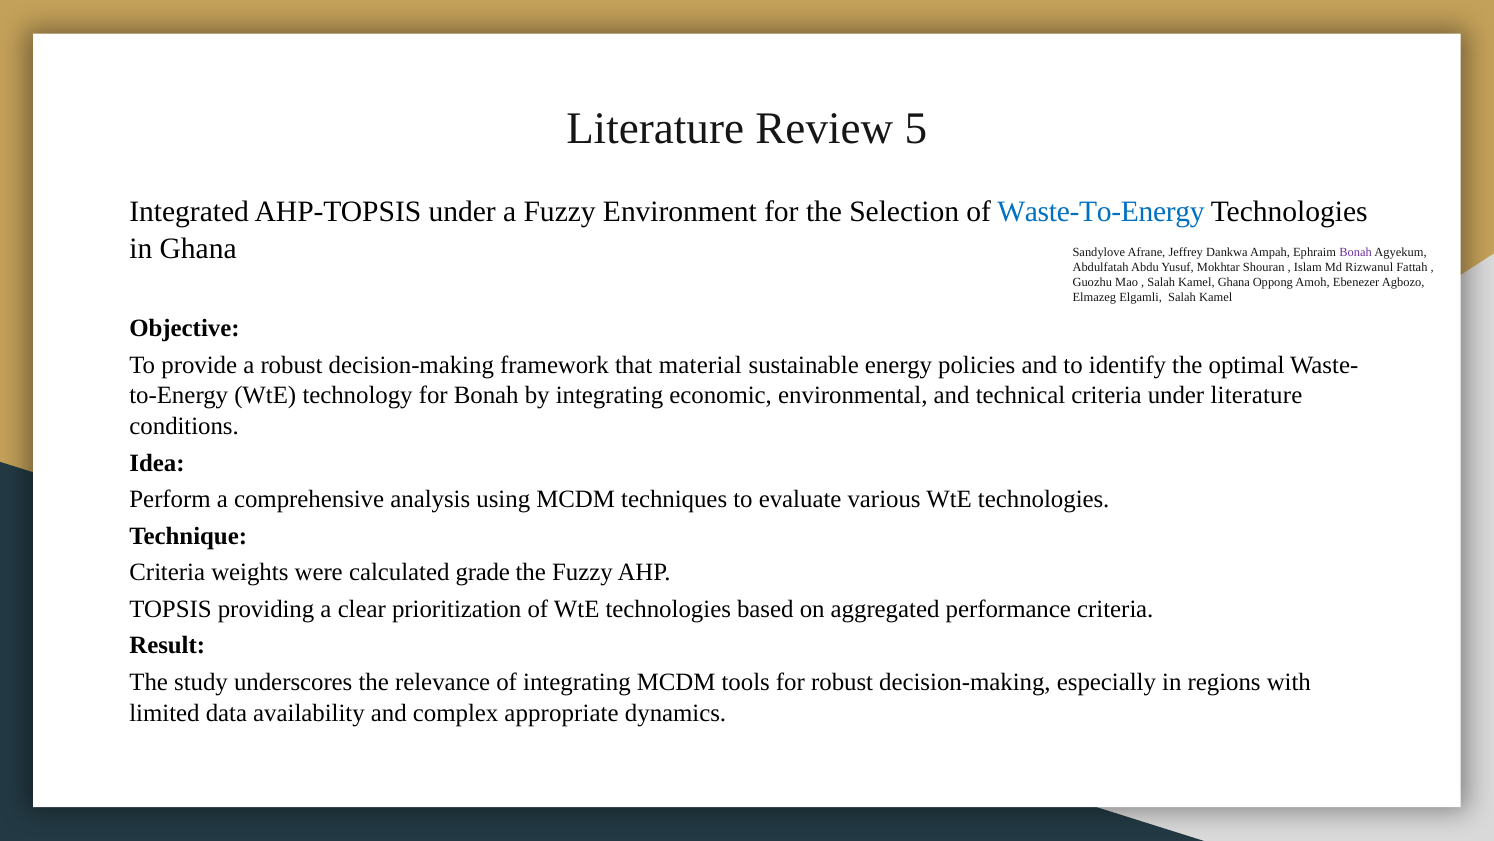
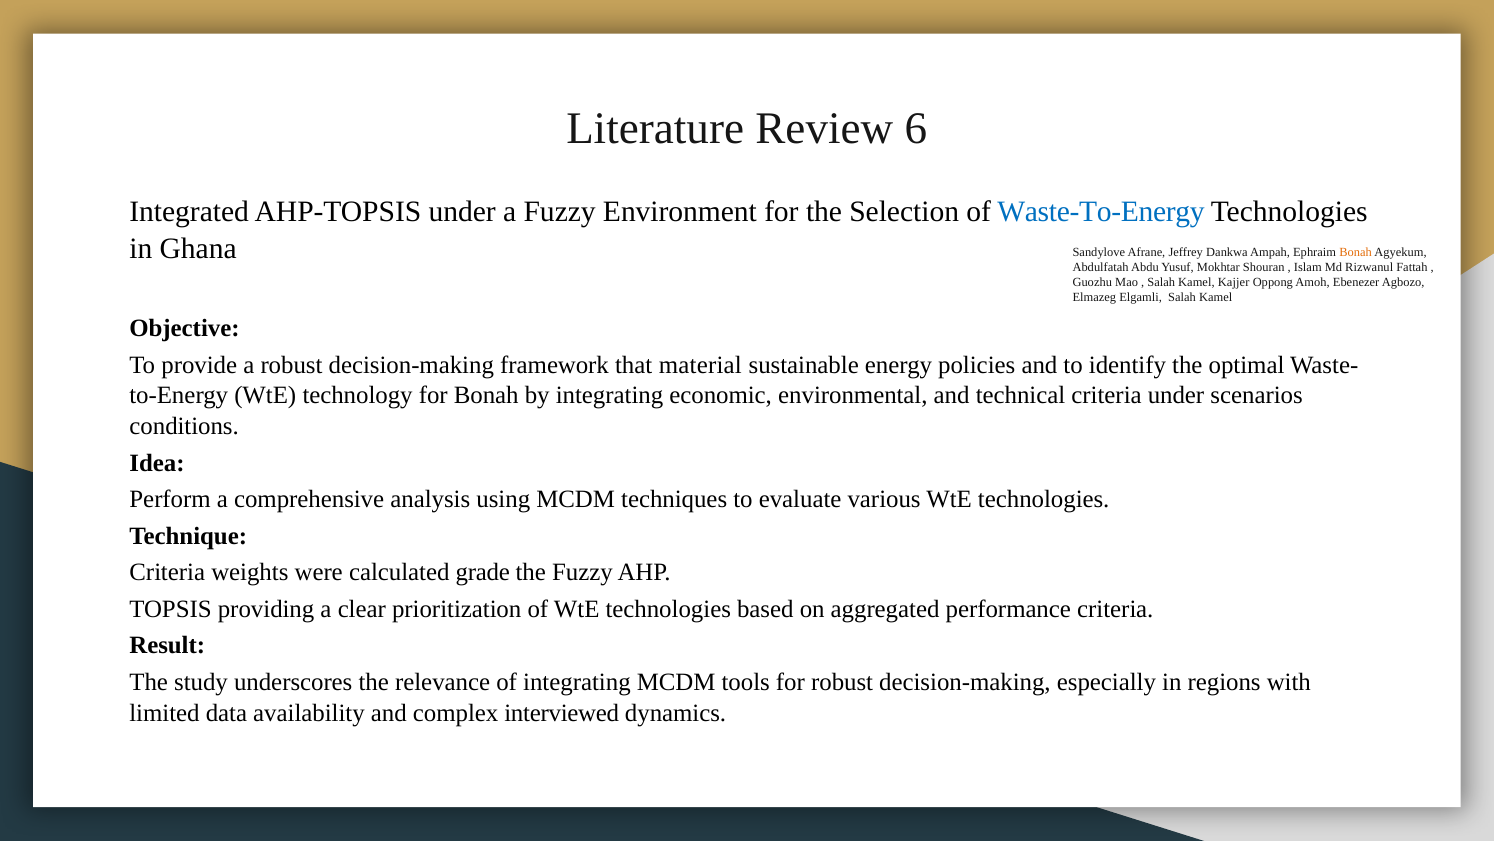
5: 5 -> 6
Bonah at (1356, 252) colour: purple -> orange
Kamel Ghana: Ghana -> Kajjer
under literature: literature -> scenarios
appropriate: appropriate -> interviewed
